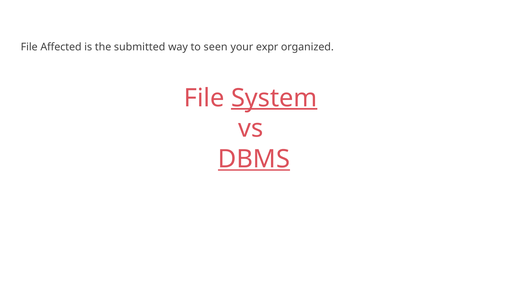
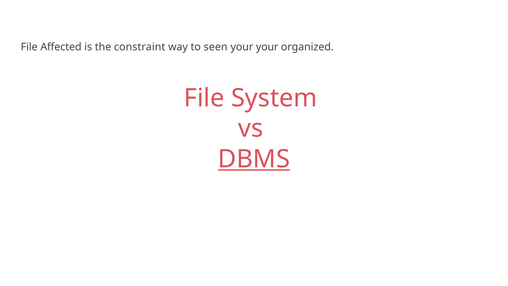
submitted: submitted -> constraint
your expr: expr -> your
System underline: present -> none
